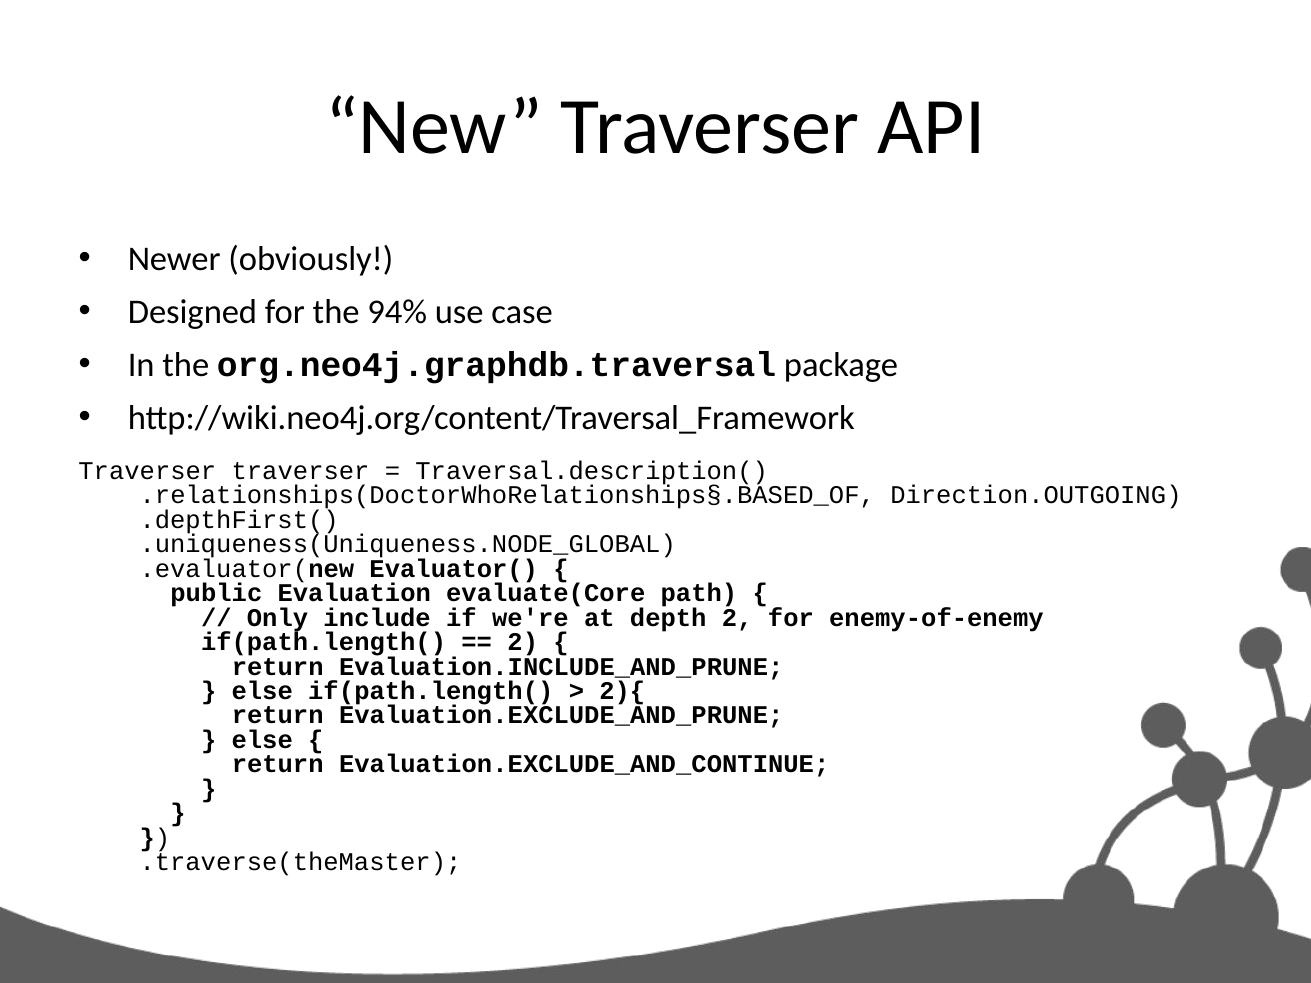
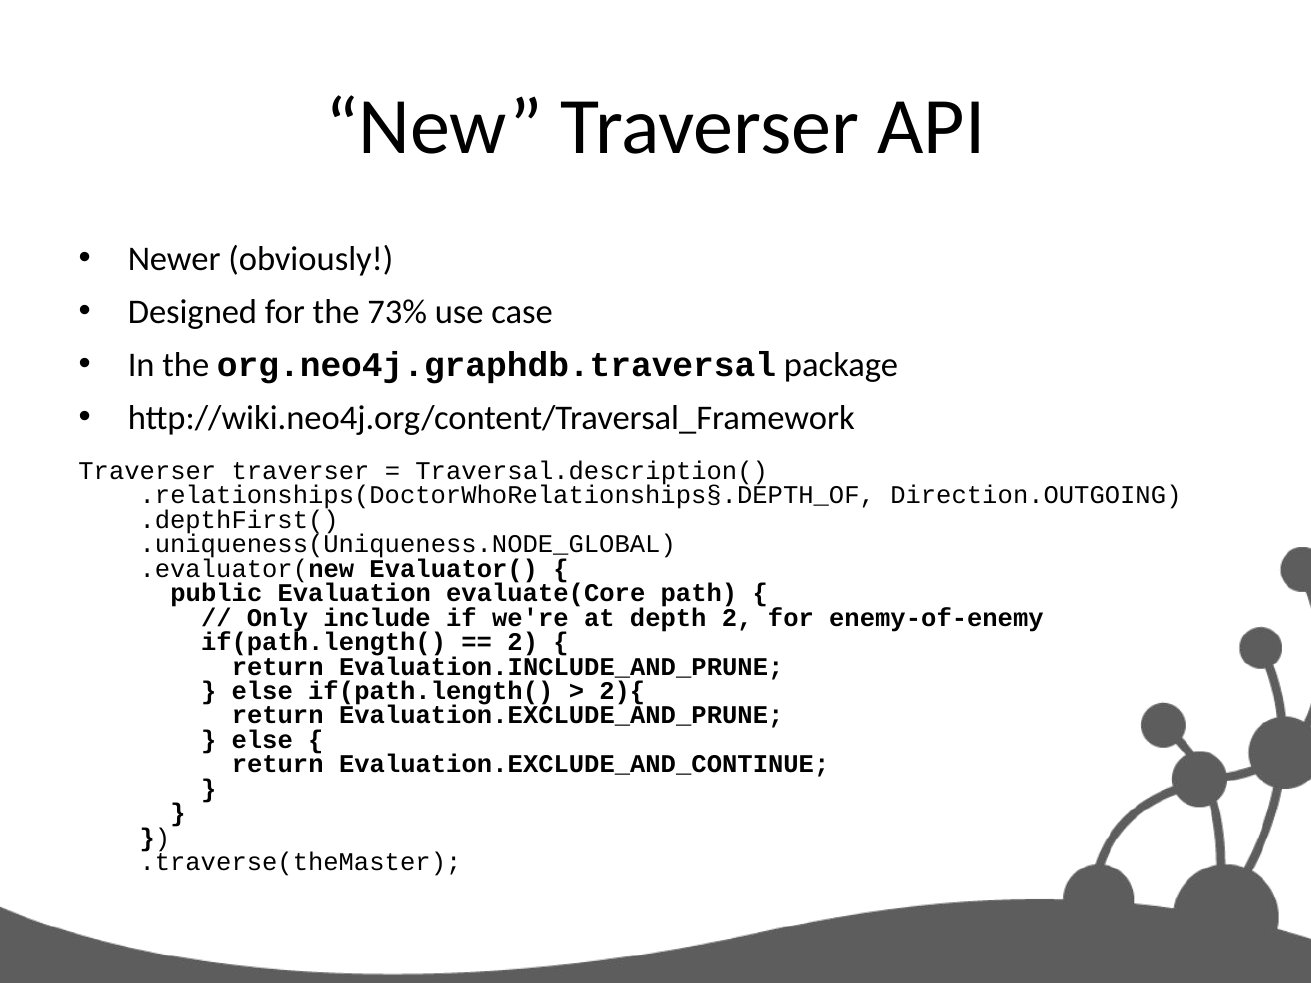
94%: 94% -> 73%
.relationships(DoctorWhoRelationships§.BASED_OF: .relationships(DoctorWhoRelationships§.BASED_OF -> .relationships(DoctorWhoRelationships§.DEPTH_OF
